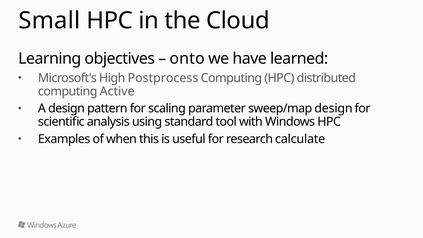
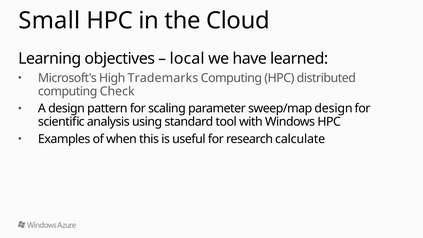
onto: onto -> local
Postprocess: Postprocess -> Trademarks
Active: Active -> Check
